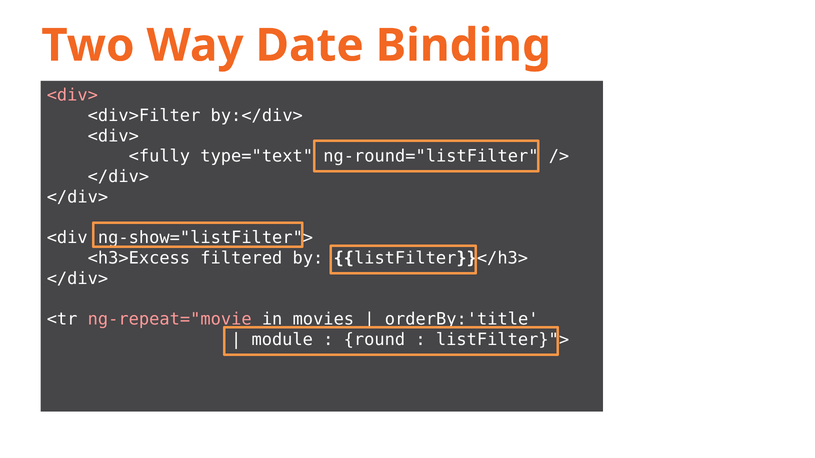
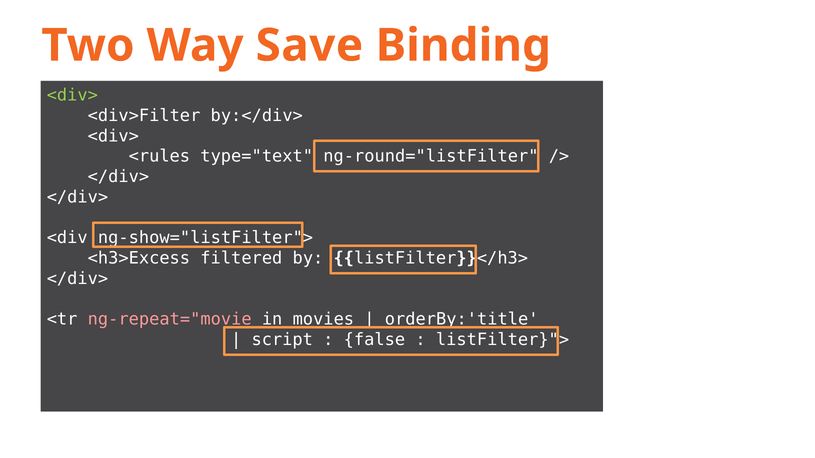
Date: Date -> Save
<div> at (72, 95) colour: pink -> light green
<fully: <fully -> <rules
module: module -> script
round: round -> false
